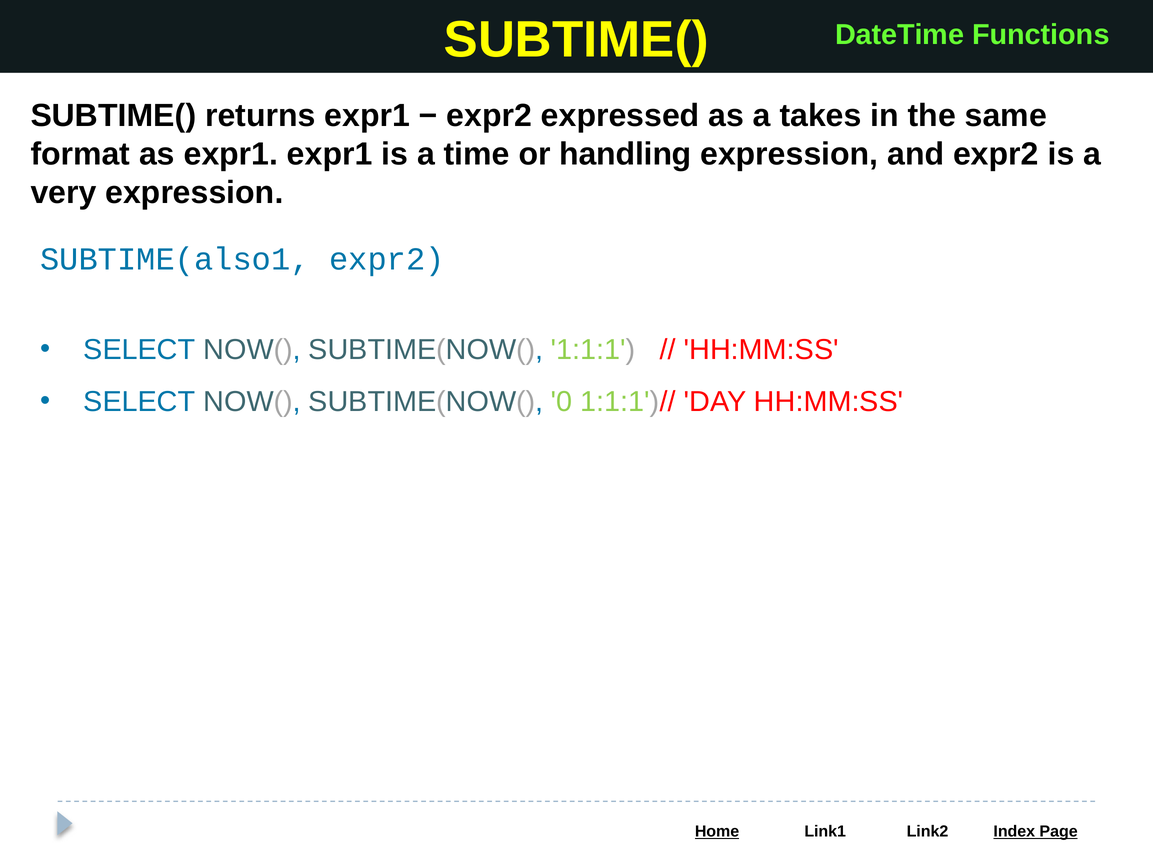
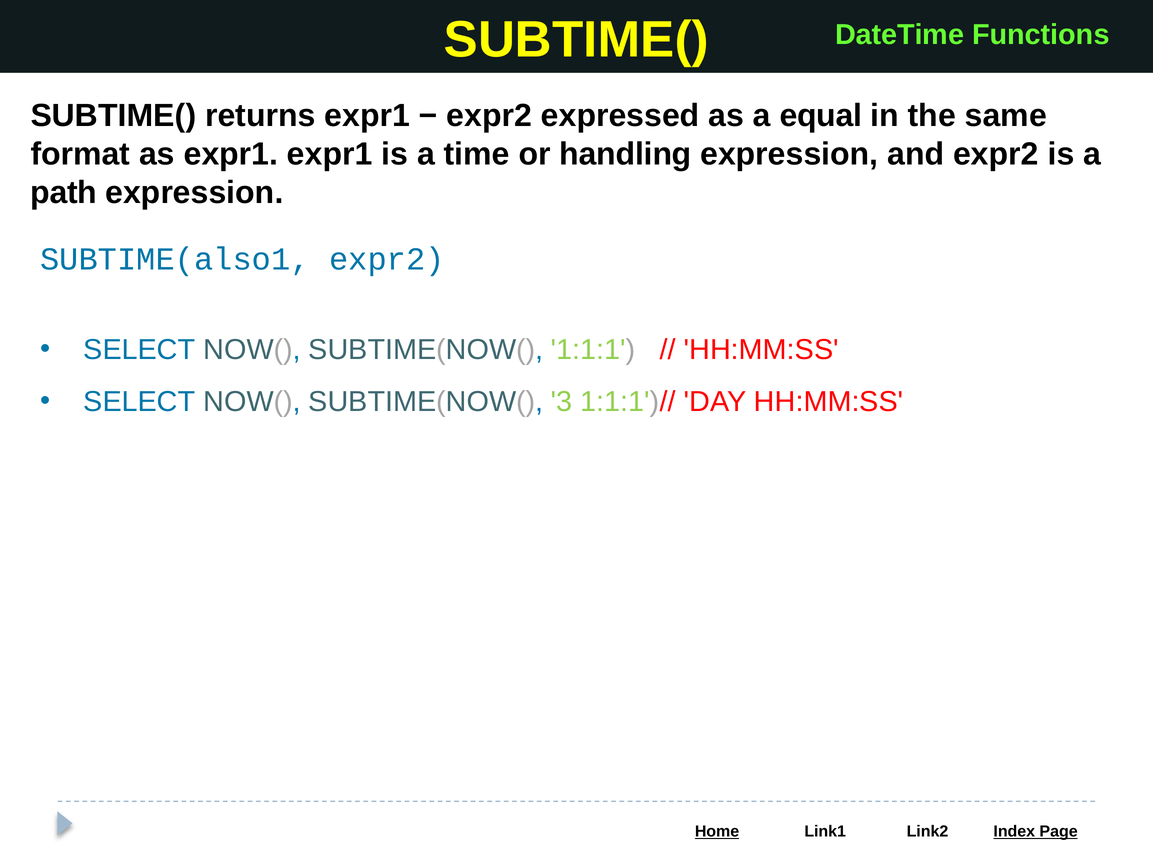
takes: takes -> equal
very: very -> path
0: 0 -> 3
